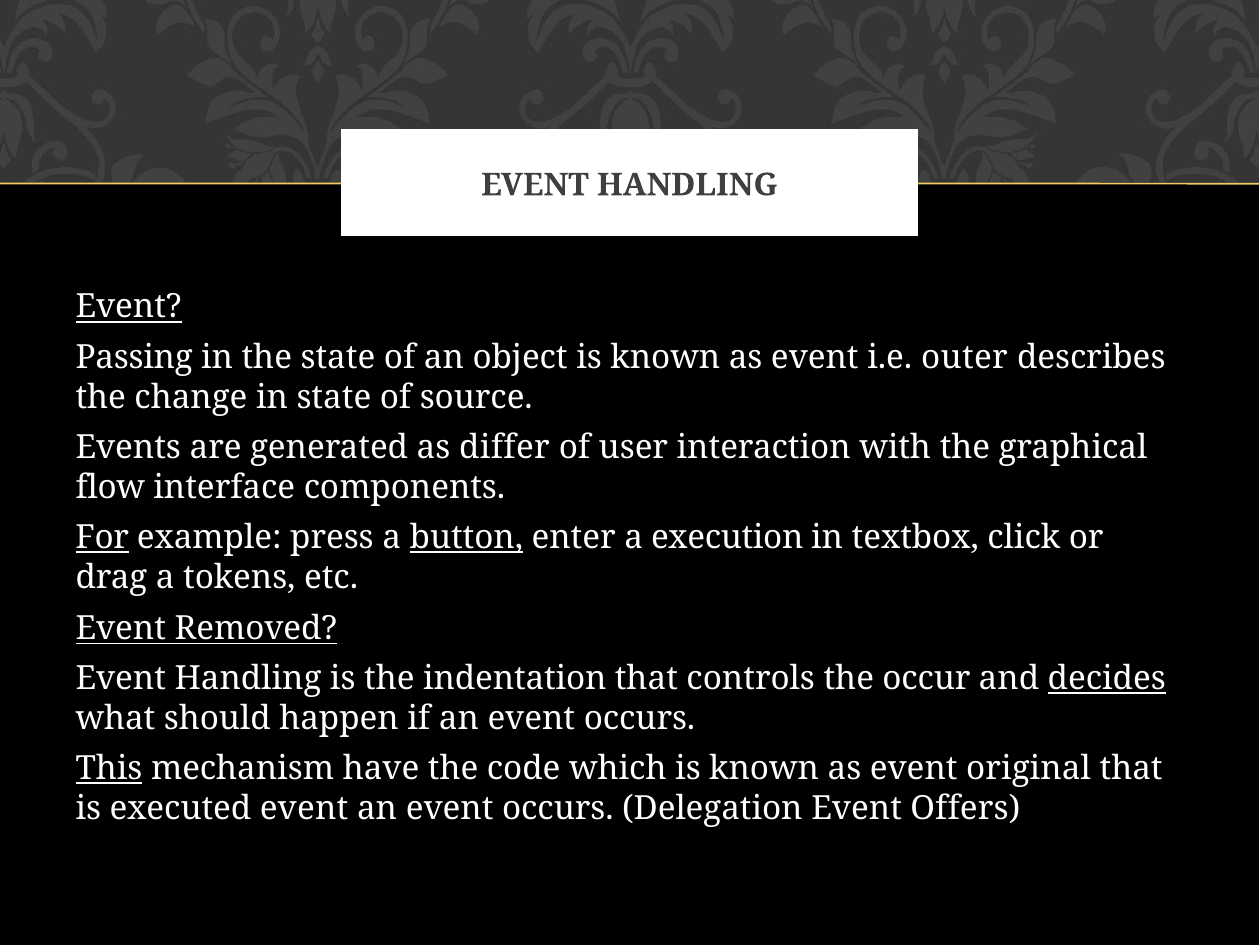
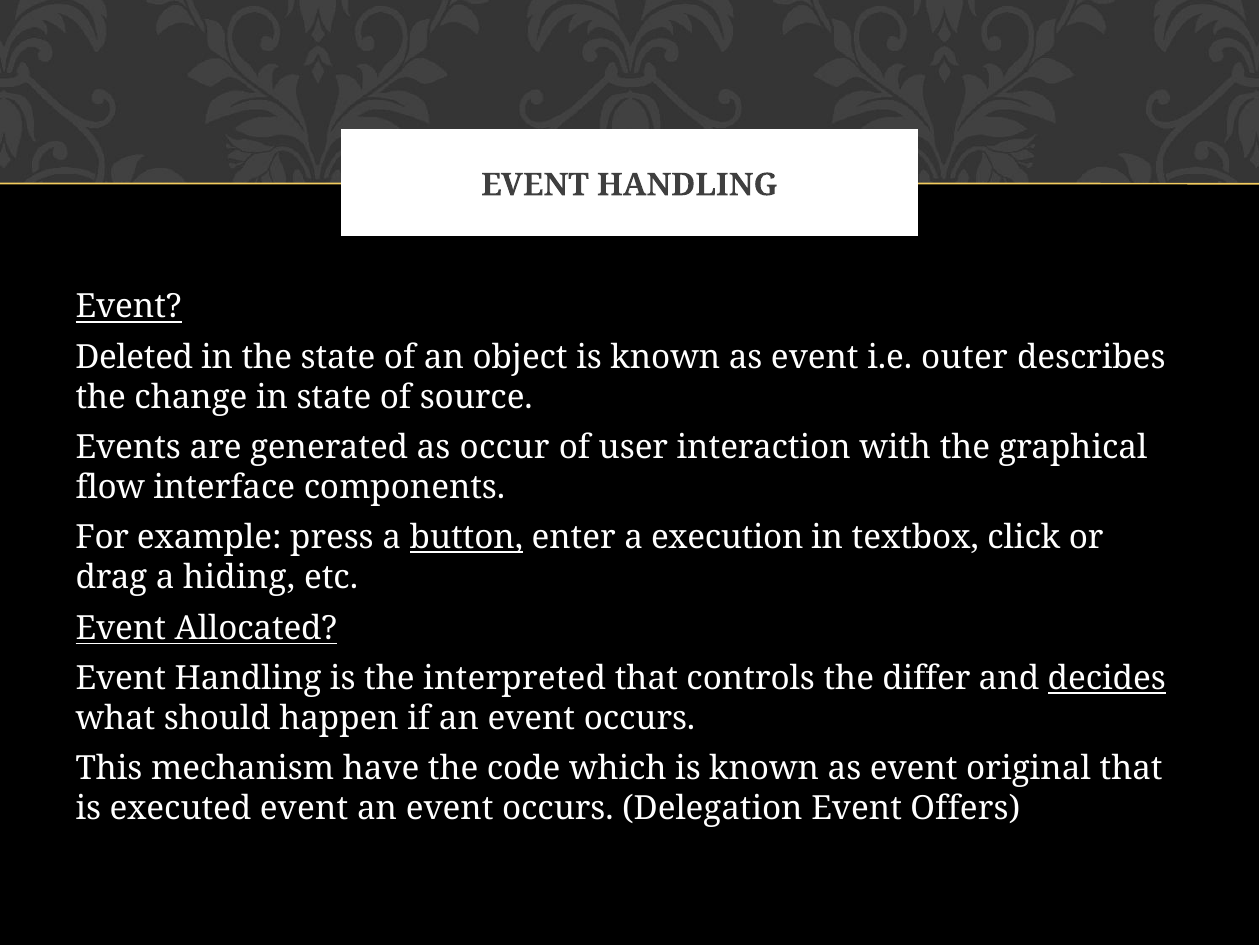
Passing: Passing -> Deleted
differ: differ -> occur
For underline: present -> none
tokens: tokens -> hiding
Removed: Removed -> Allocated
indentation: indentation -> interpreted
occur: occur -> differ
This underline: present -> none
